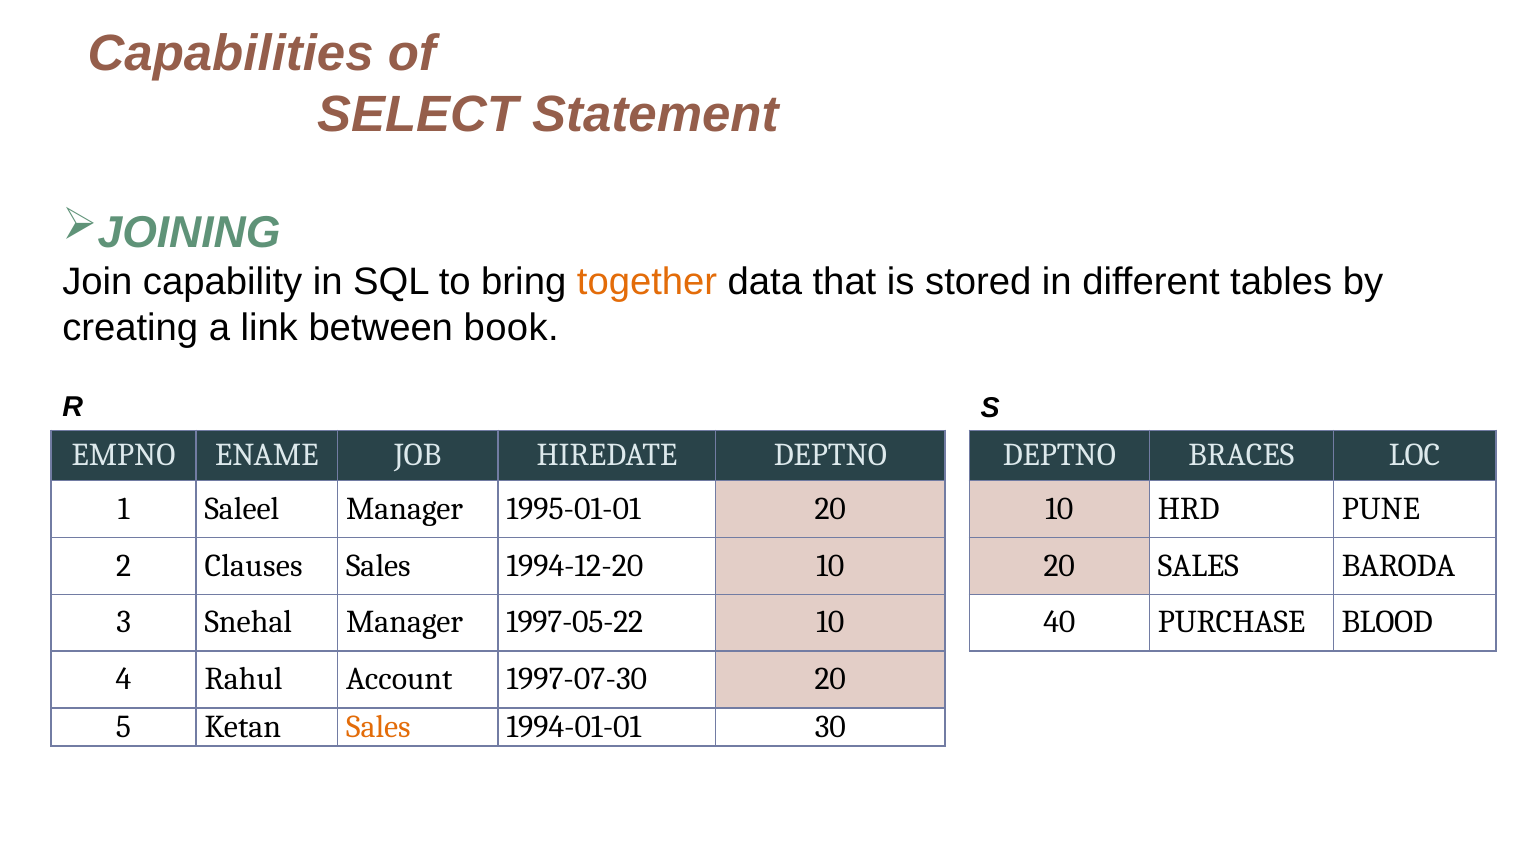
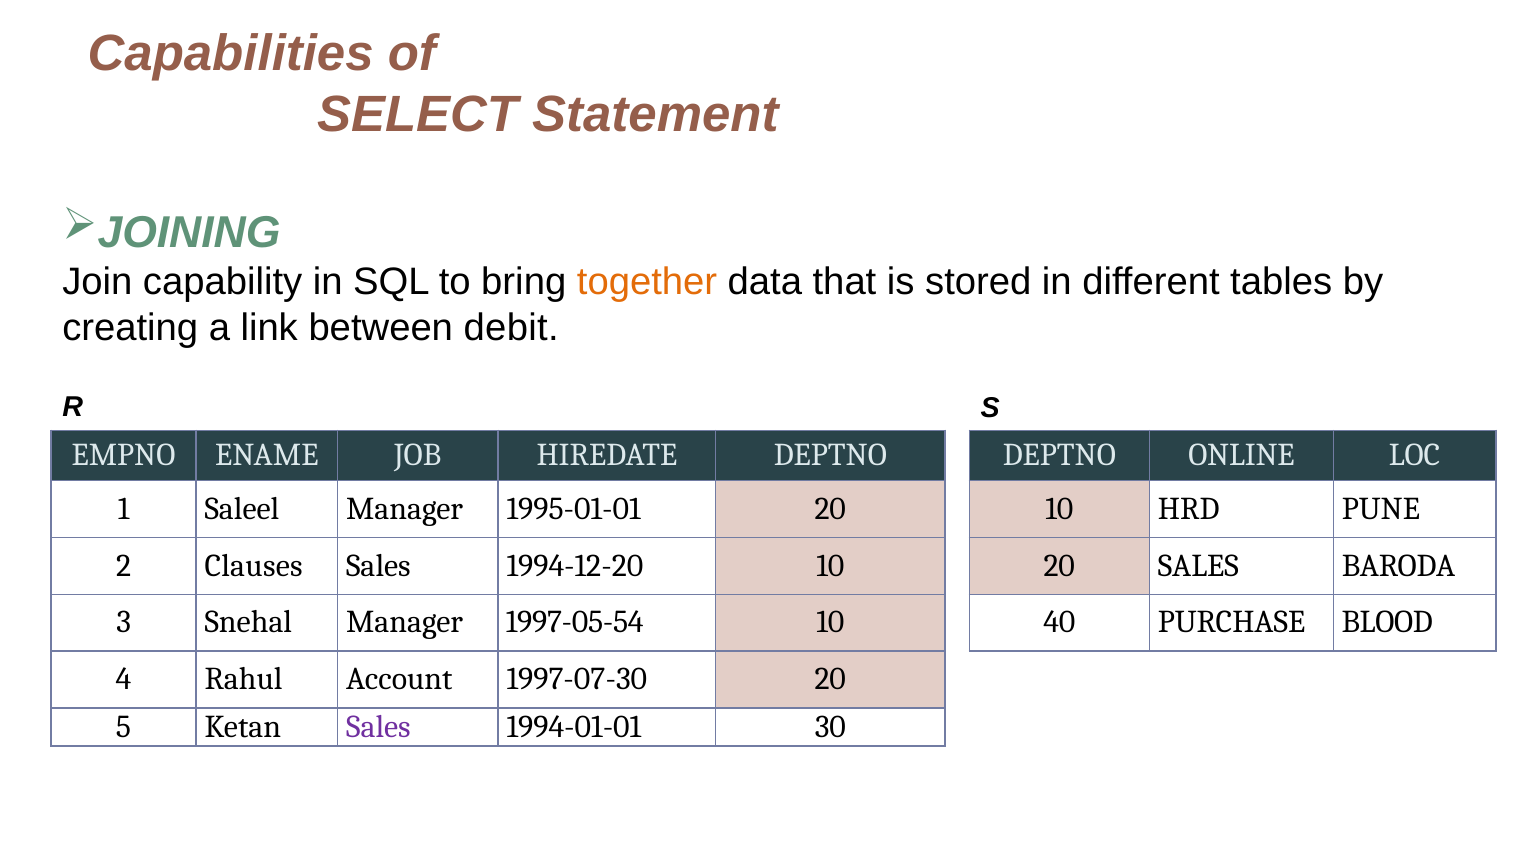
book: book -> debit
BRACES: BRACES -> ONLINE
1997-05-22: 1997-05-22 -> 1997-05-54
Sales at (378, 727) colour: orange -> purple
